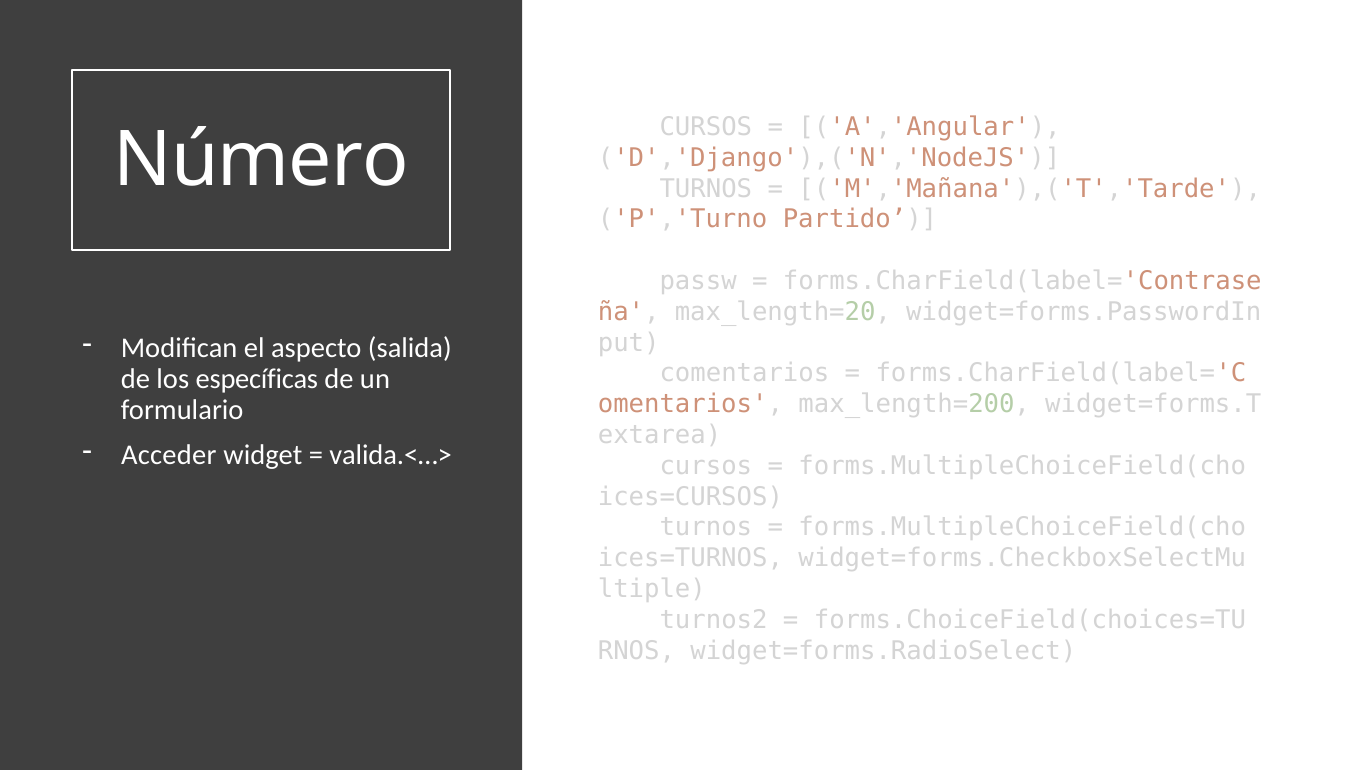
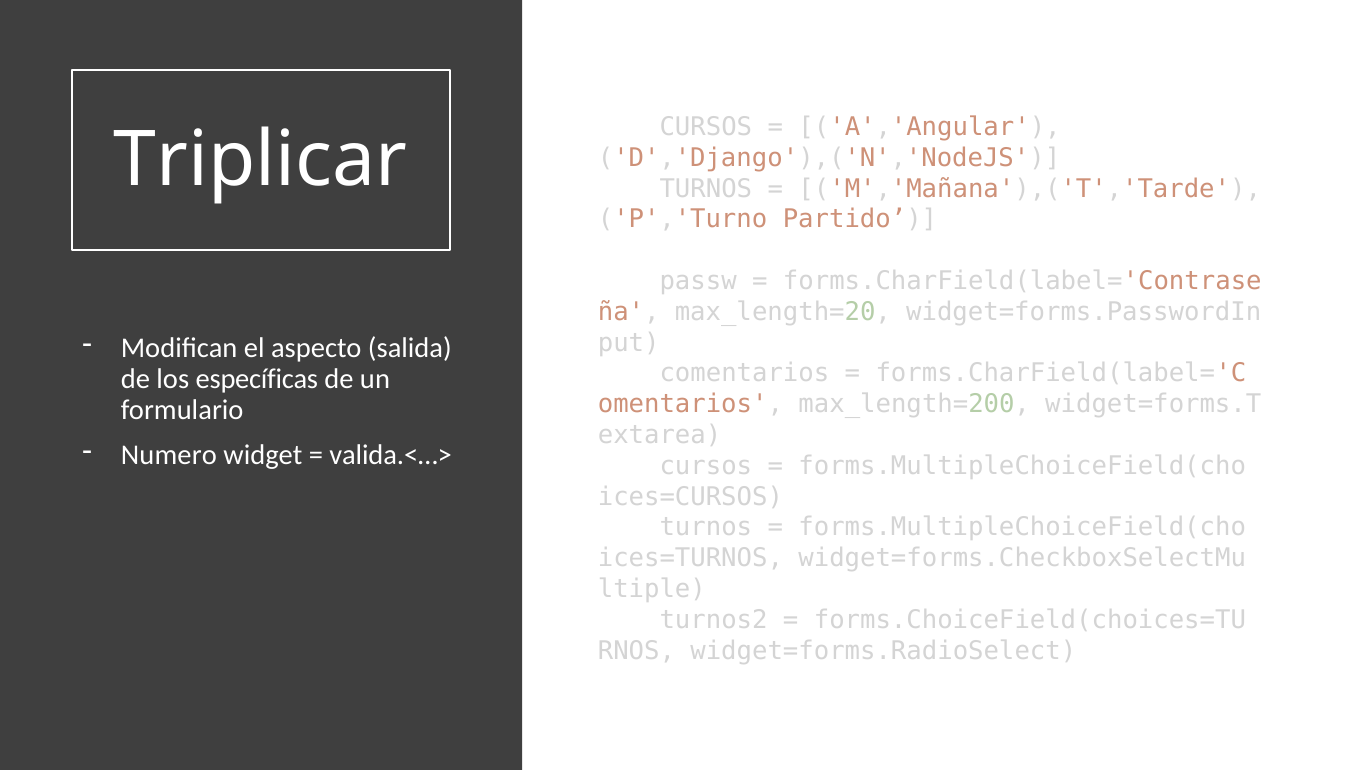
Número: Número -> Triplicar
Acceder: Acceder -> Numero
